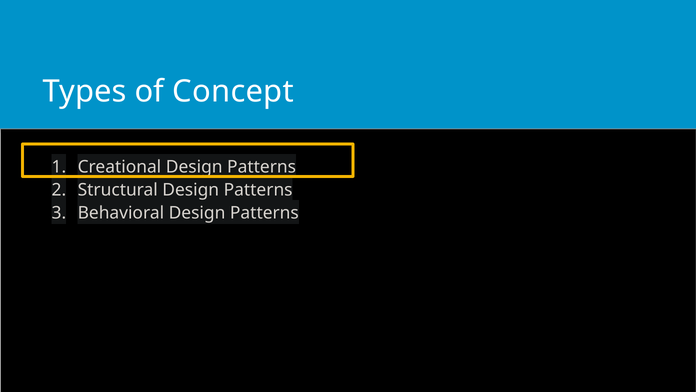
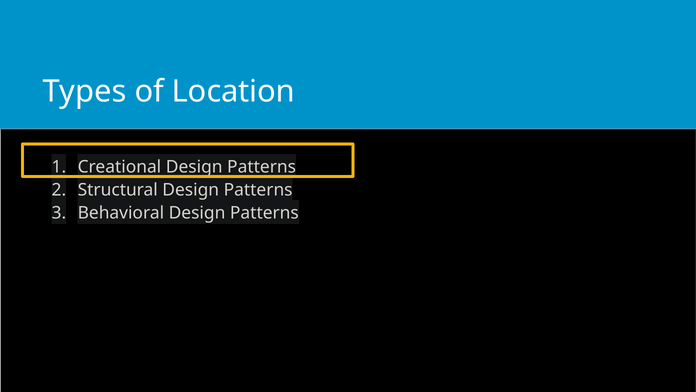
Concept: Concept -> Location
